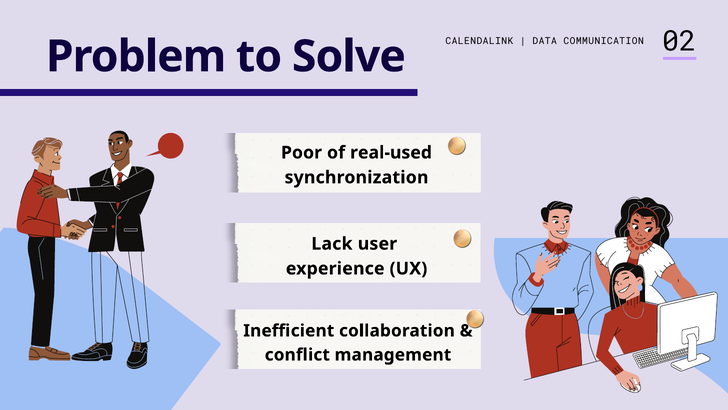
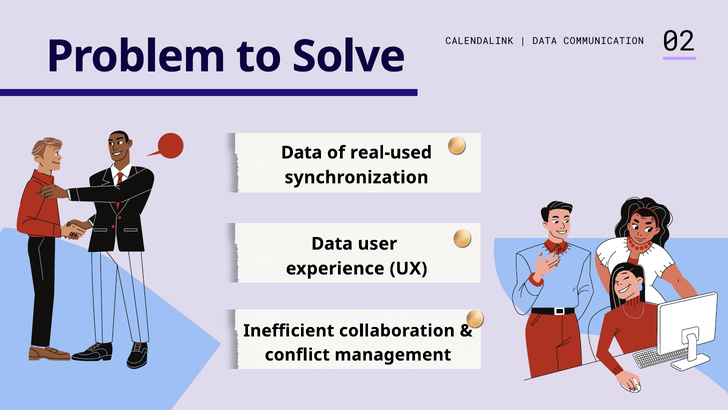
Poor at (301, 152): Poor -> Data
Lack at (332, 244): Lack -> Data
